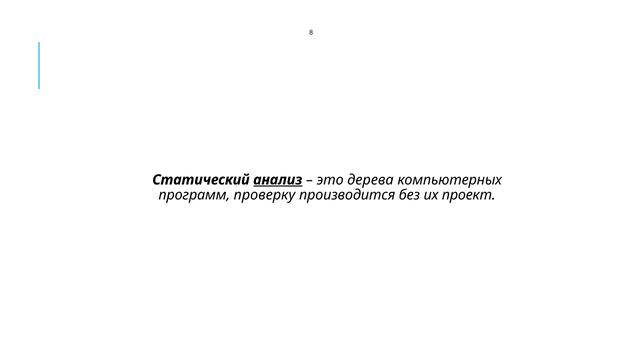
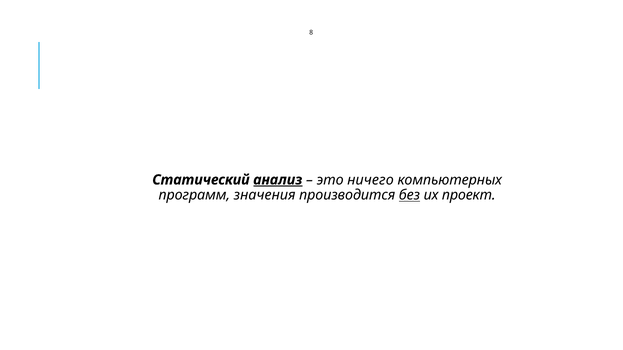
дерева: дерева -> ничего
проверку: проверку -> значения
без underline: none -> present
